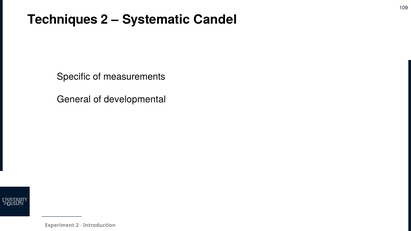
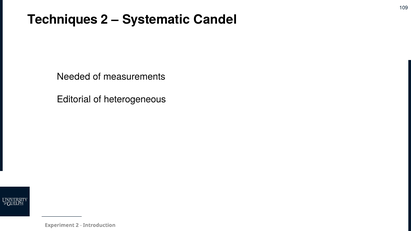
Specific: Specific -> Needed
General: General -> Editorial
developmental: developmental -> heterogeneous
